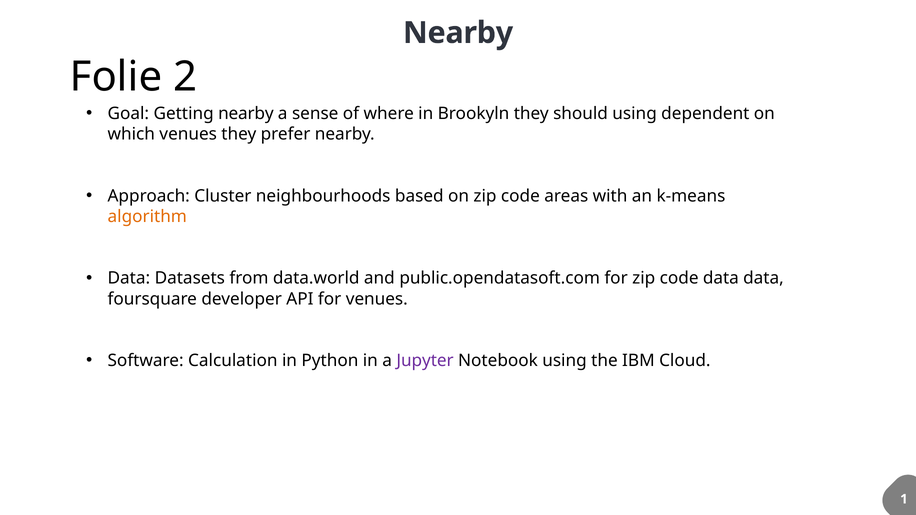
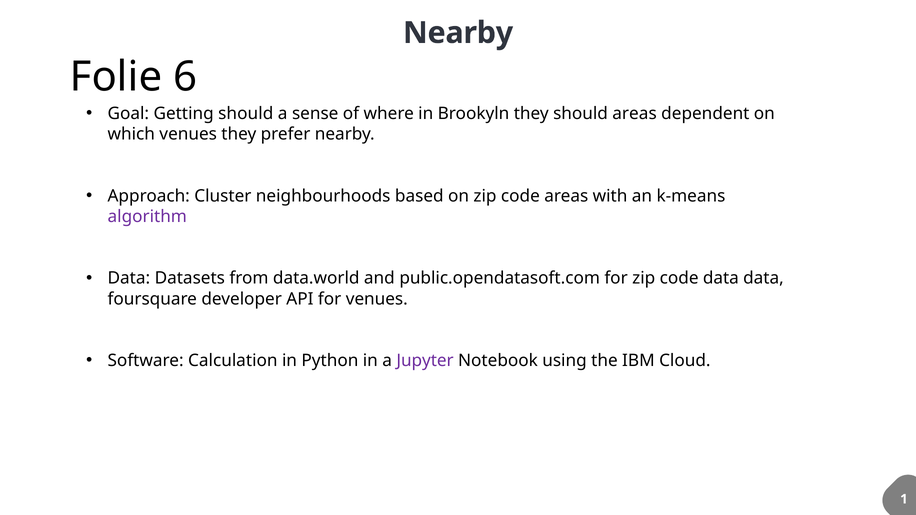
2: 2 -> 6
Getting nearby: nearby -> should
should using: using -> areas
algorithm colour: orange -> purple
